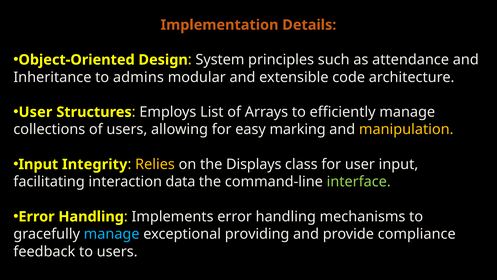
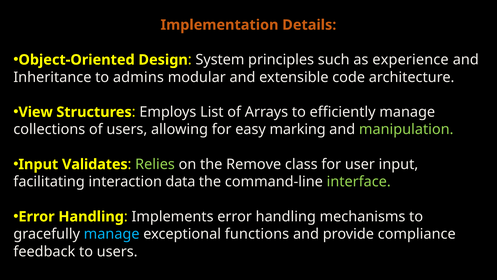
attendance: attendance -> experience
User at (35, 112): User -> View
manipulation colour: yellow -> light green
Integrity: Integrity -> Validates
Relies colour: yellow -> light green
Displays: Displays -> Remove
providing: providing -> functions
